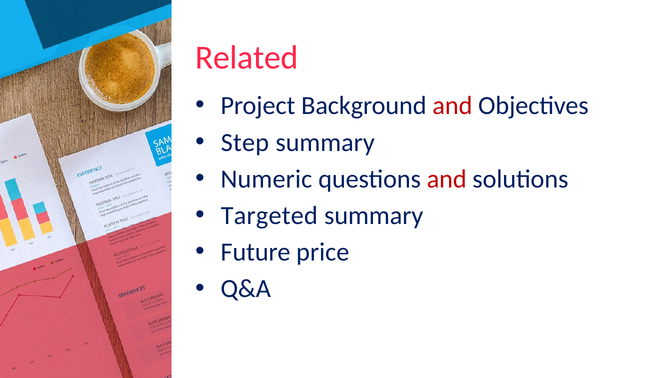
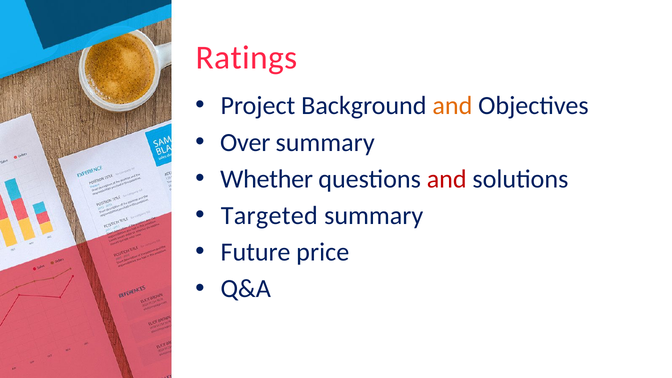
Related: Related -> Ratings
and at (452, 106) colour: red -> orange
Step: Step -> Over
Numeric: Numeric -> Whether
